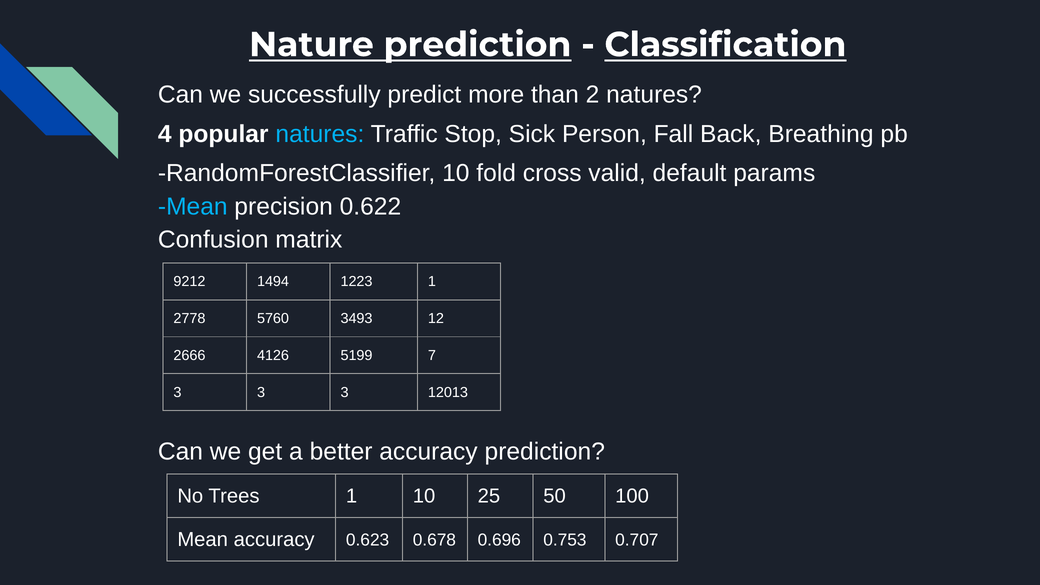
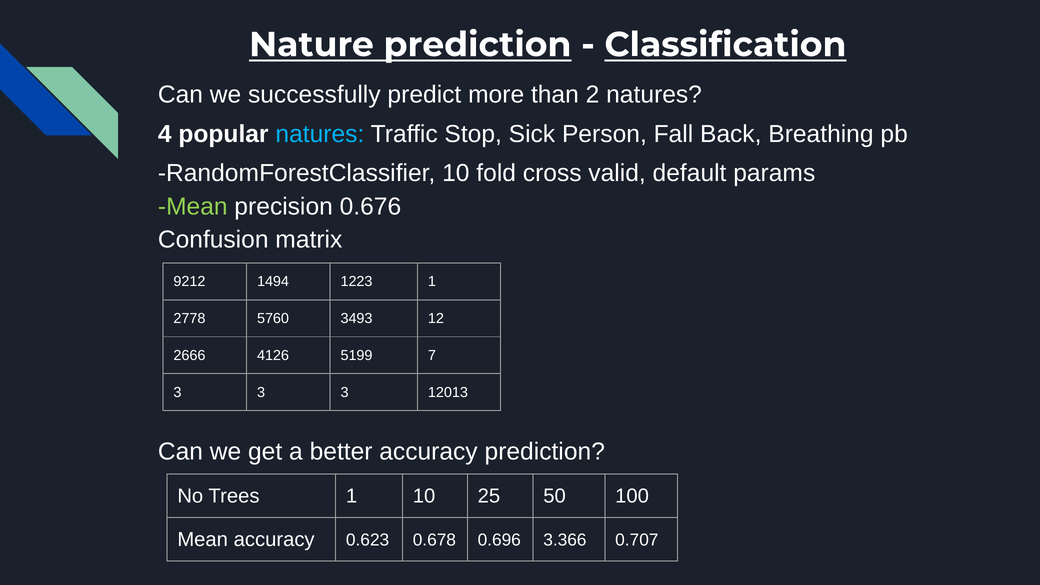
Mean at (193, 207) colour: light blue -> light green
0.622: 0.622 -> 0.676
0.753: 0.753 -> 3.366
